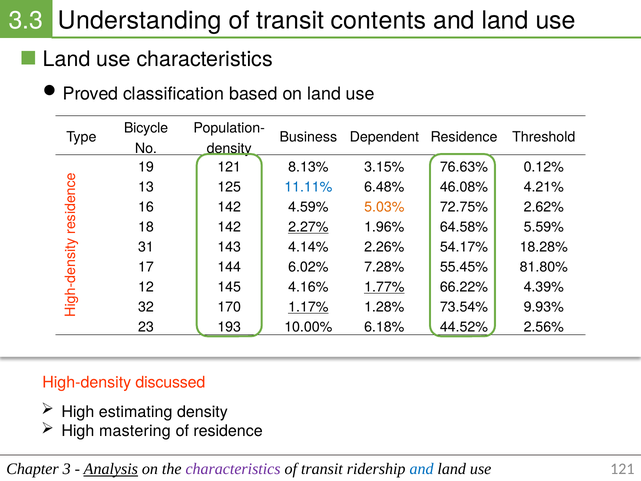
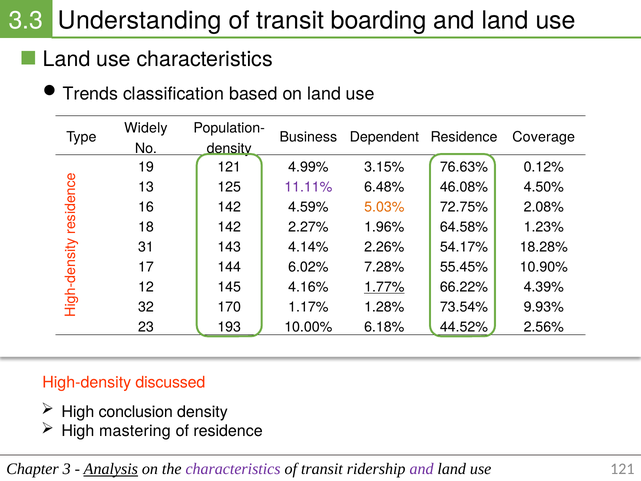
contents: contents -> boarding
Proved: Proved -> Trends
Bicycle: Bicycle -> Widely
Threshold: Threshold -> Coverage
8.13%: 8.13% -> 4.99%
11.11% colour: blue -> purple
4.21%: 4.21% -> 4.50%
2.62%: 2.62% -> 2.08%
2.27% underline: present -> none
5.59%: 5.59% -> 1.23%
81.80%: 81.80% -> 10.90%
1.17% underline: present -> none
estimating: estimating -> conclusion
and at (422, 469) colour: blue -> purple
